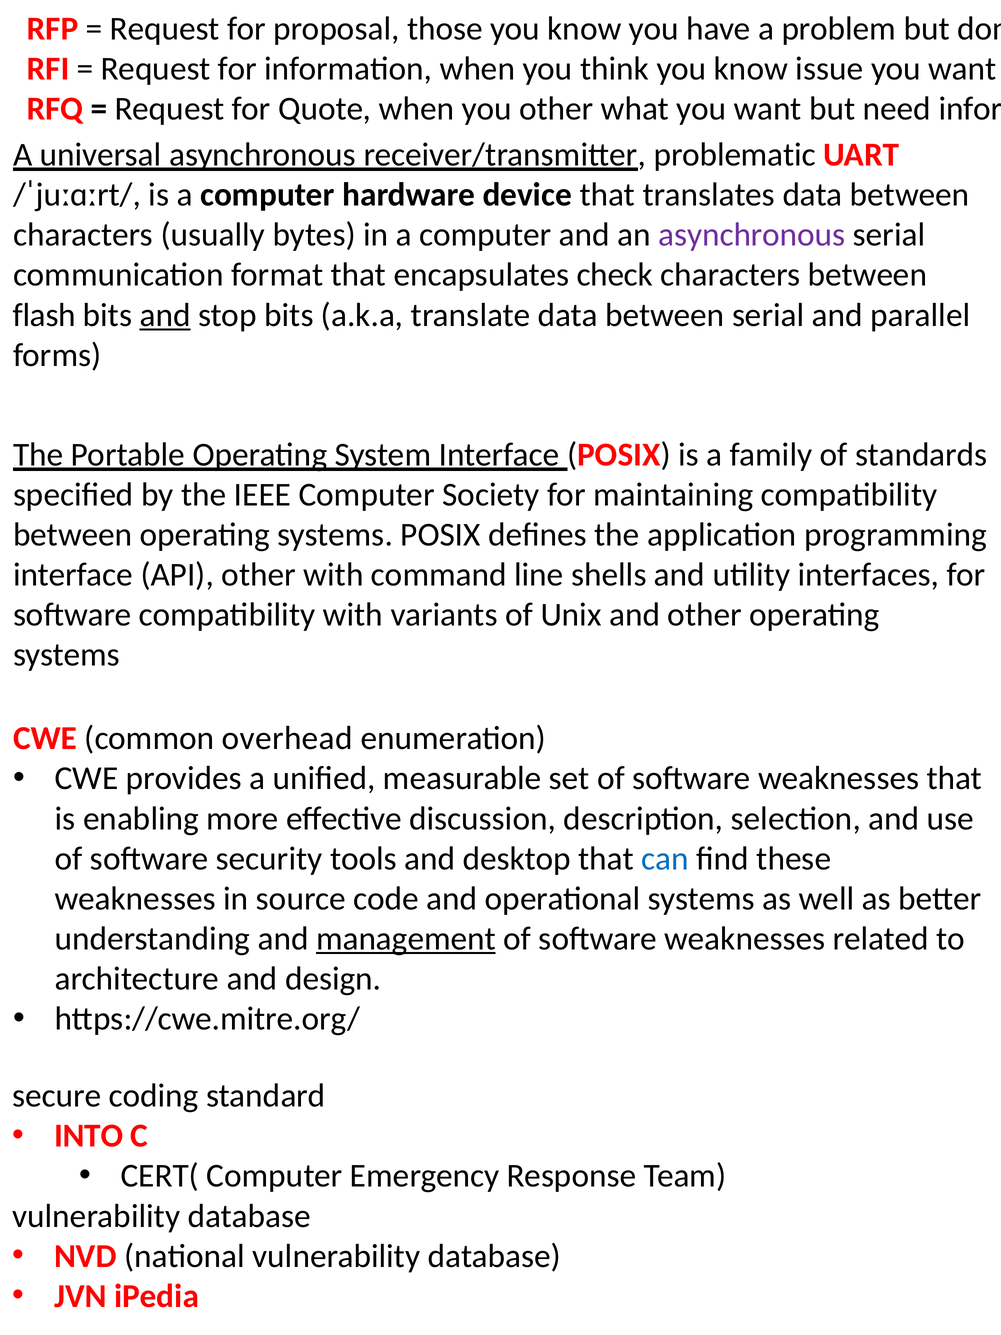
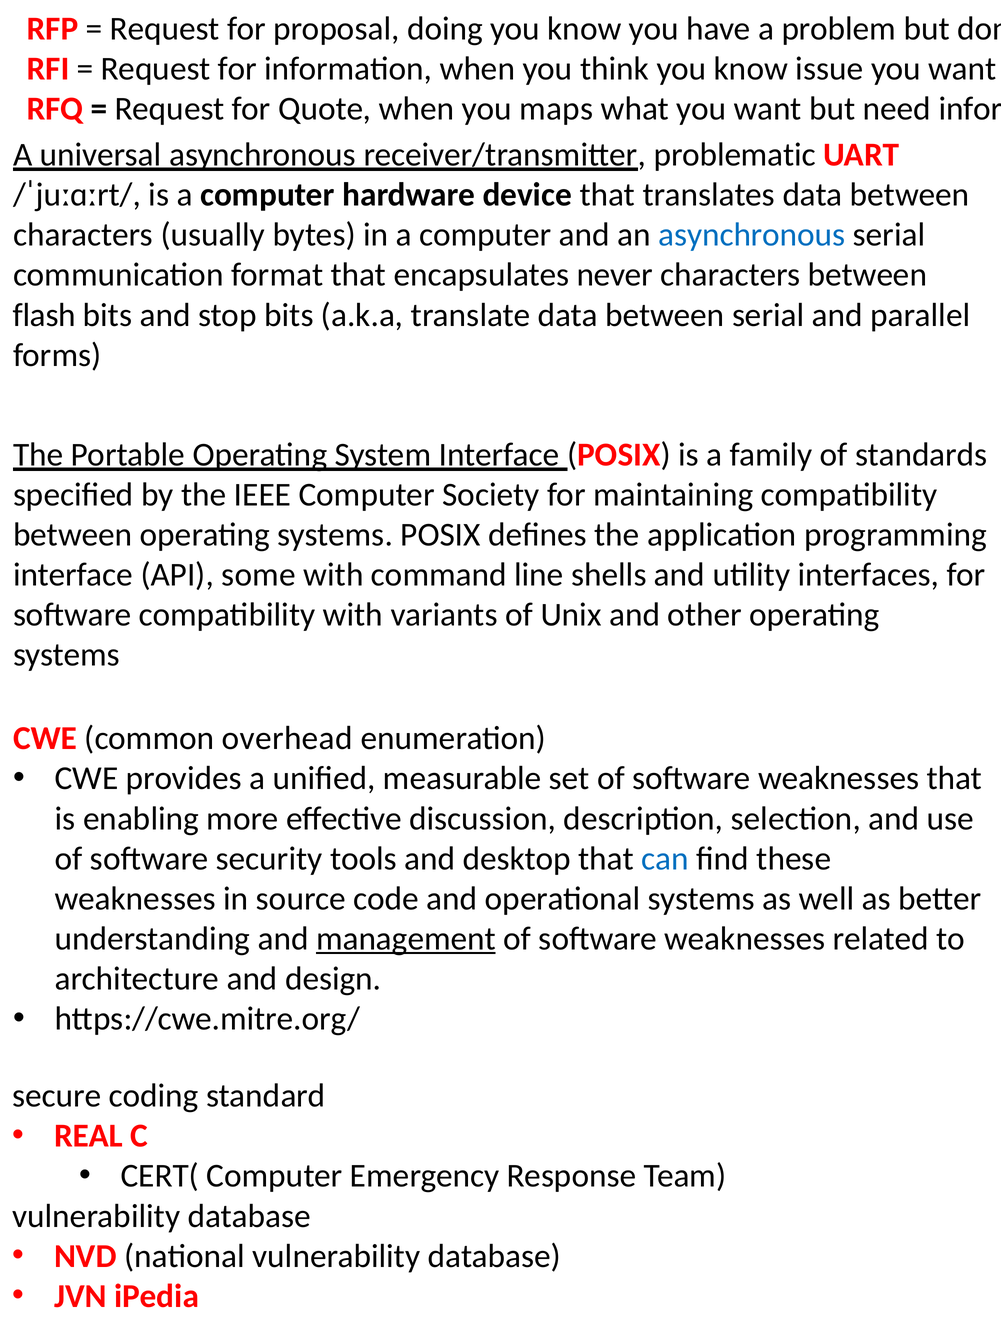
those: those -> doing
you other: other -> maps
asynchronous at (752, 235) colour: purple -> blue
check: check -> never
and at (165, 315) underline: present -> none
API other: other -> some
INTO: INTO -> REAL
